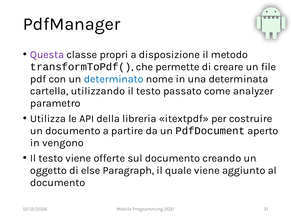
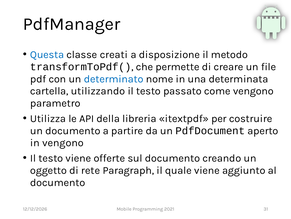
Questa colour: purple -> blue
propri: propri -> creati
come analyzer: analyzer -> vengono
else: else -> rete
